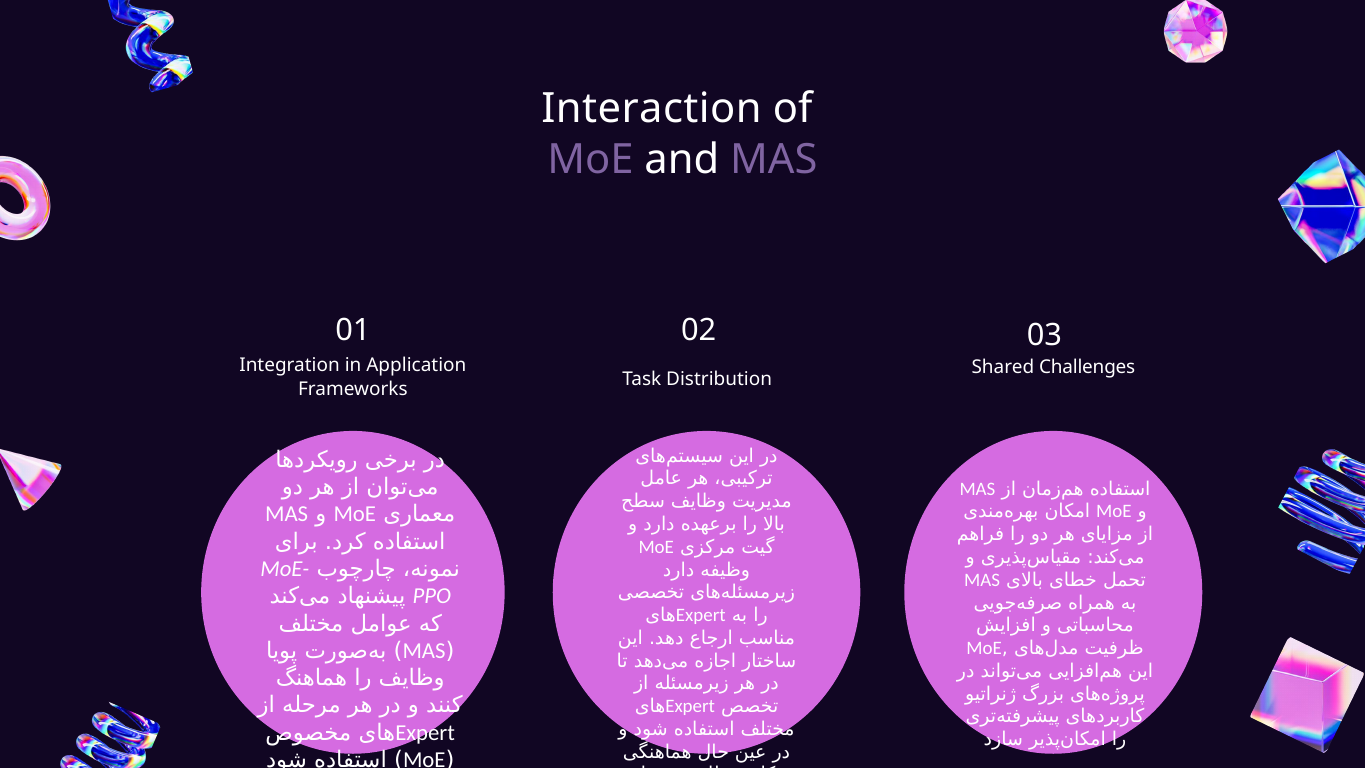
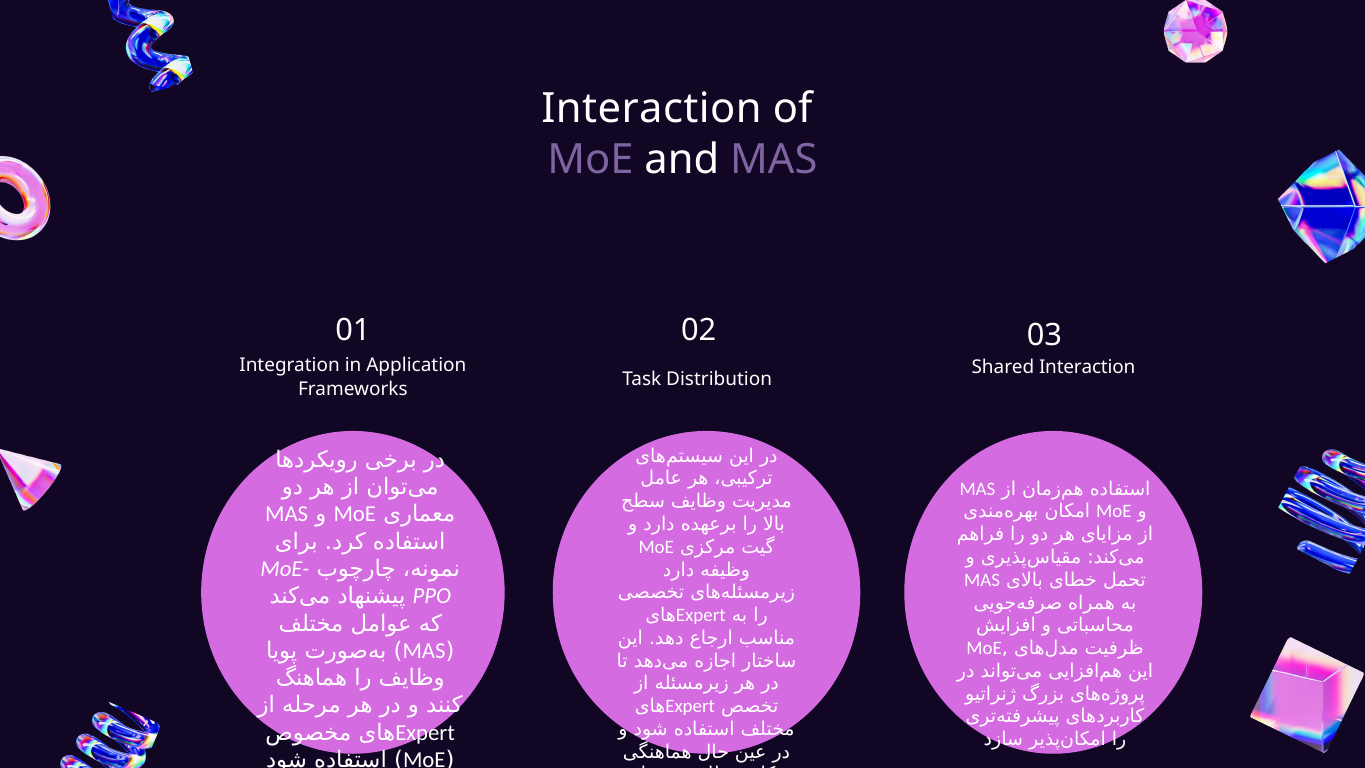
Shared Challenges: Challenges -> Interaction
